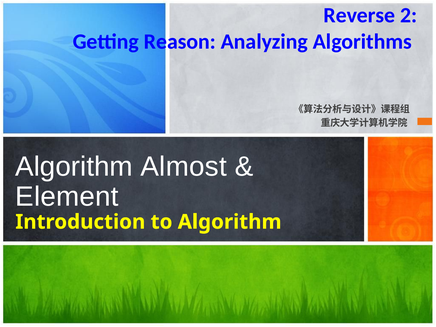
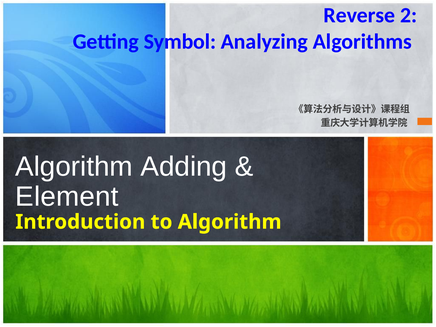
Reason: Reason -> Symbol
Almost: Almost -> Adding
